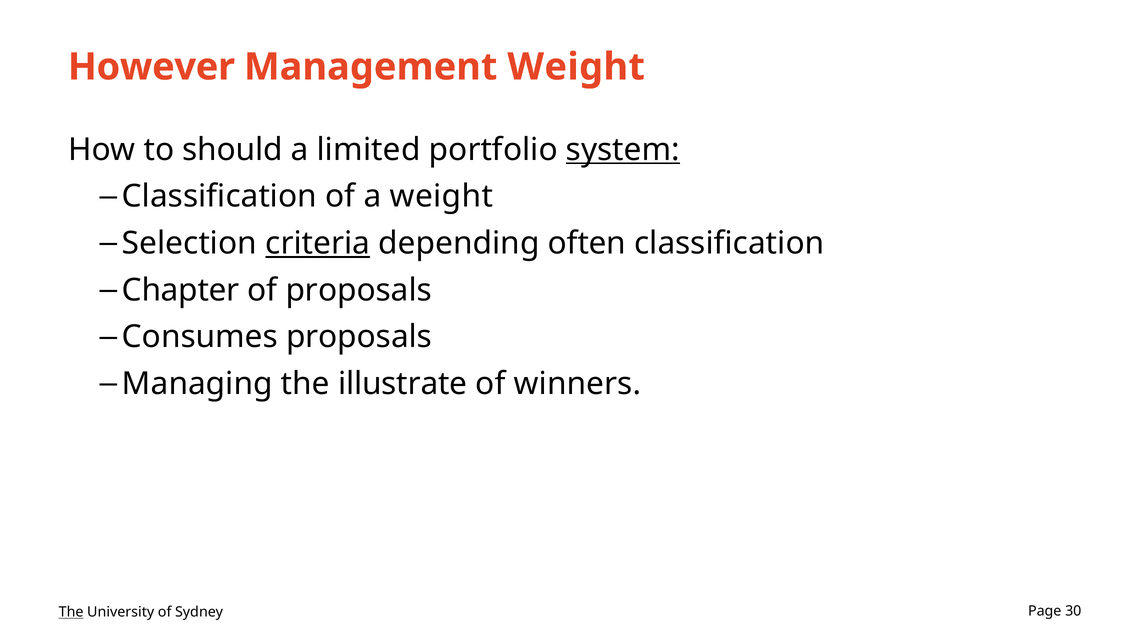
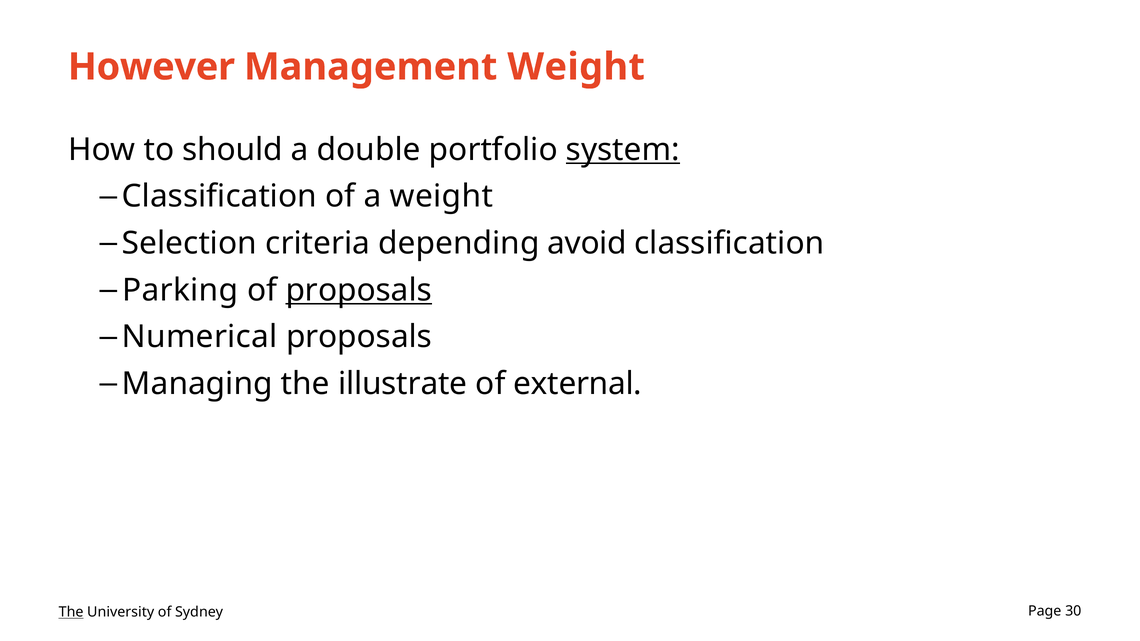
limited: limited -> double
criteria underline: present -> none
often: often -> avoid
Chapter: Chapter -> Parking
proposals at (359, 290) underline: none -> present
Consumes: Consumes -> Numerical
winners: winners -> external
